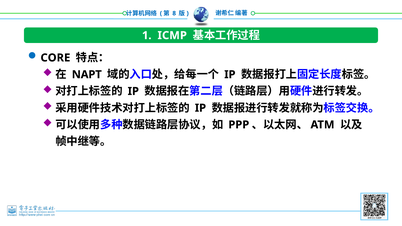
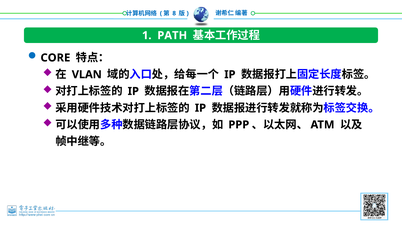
ICMP: ICMP -> PATH
NAPT: NAPT -> VLAN
